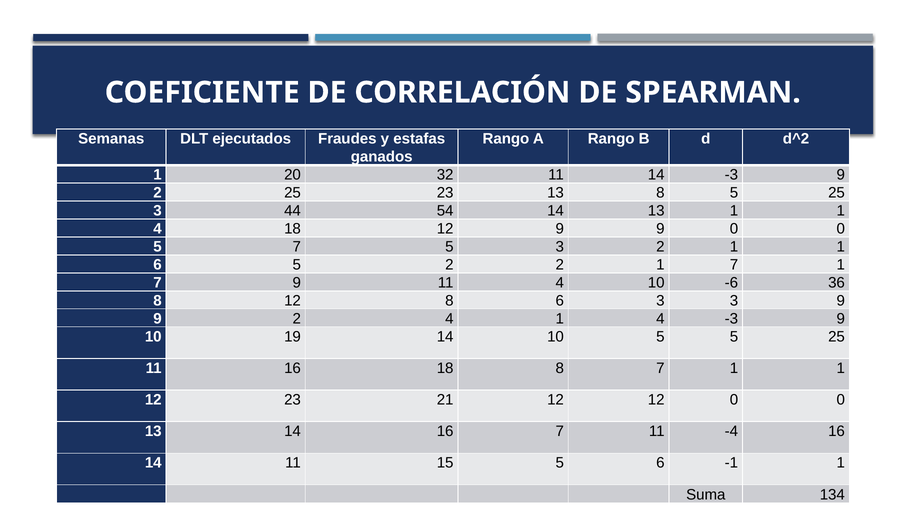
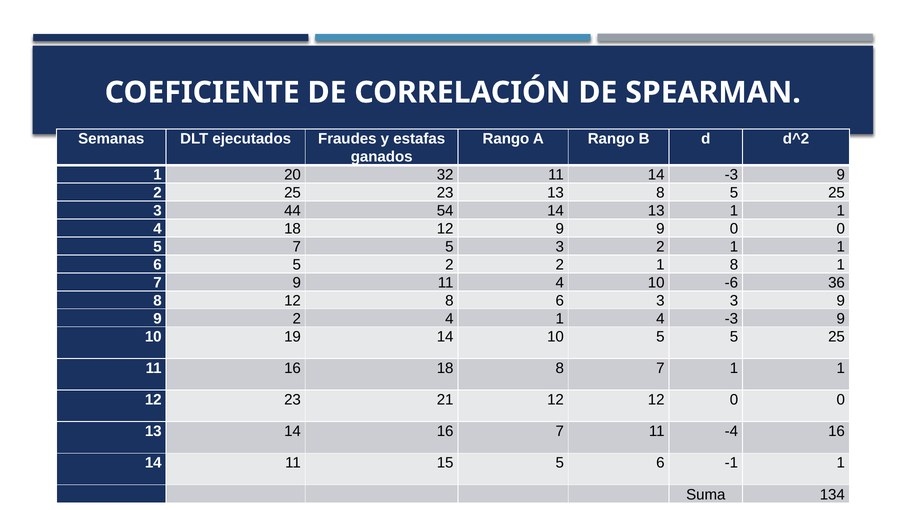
2 1 7: 7 -> 8
